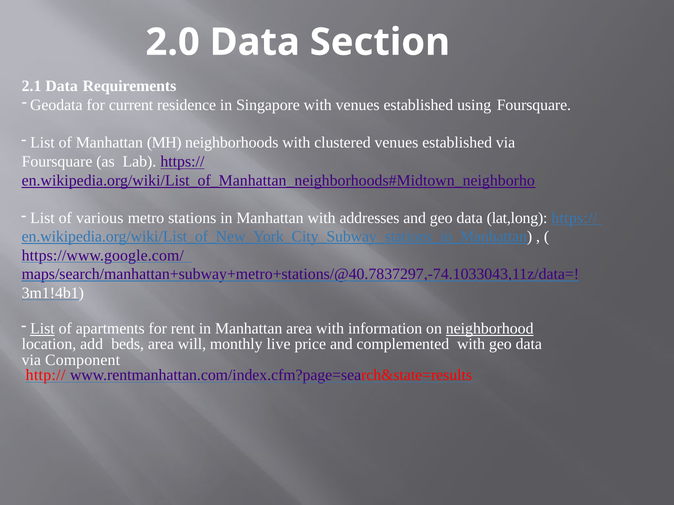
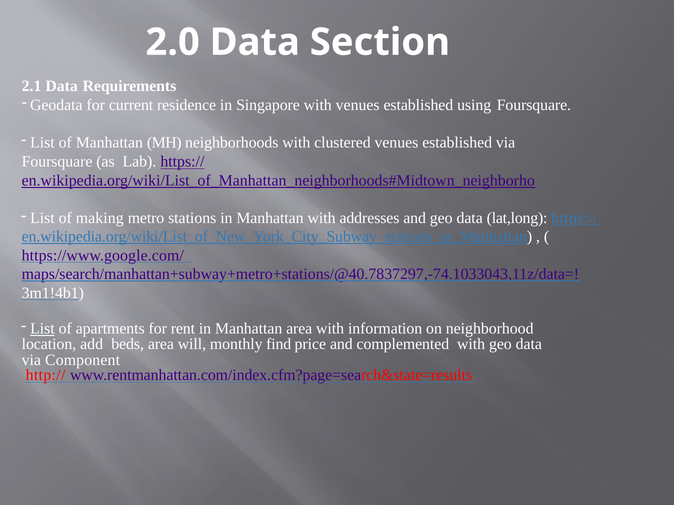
various: various -> making
neighborhood underline: present -> none
live: live -> find
